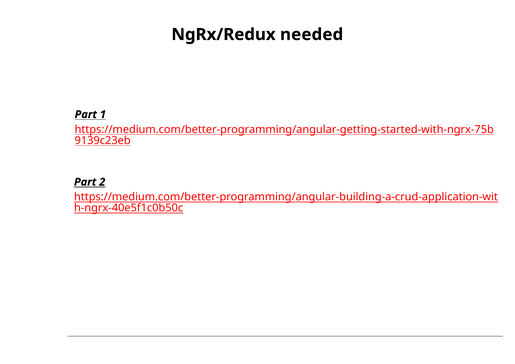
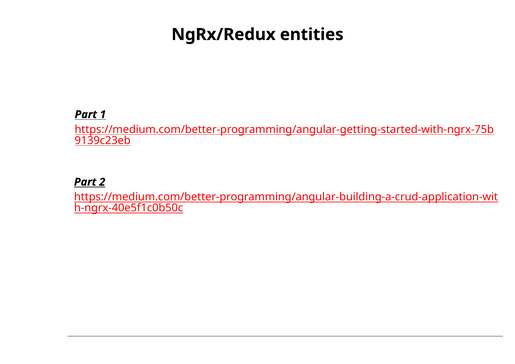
needed: needed -> entities
